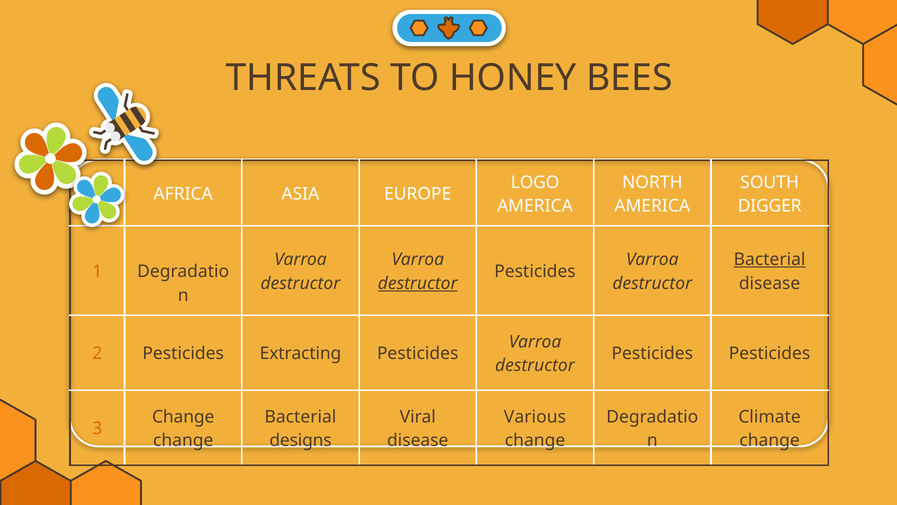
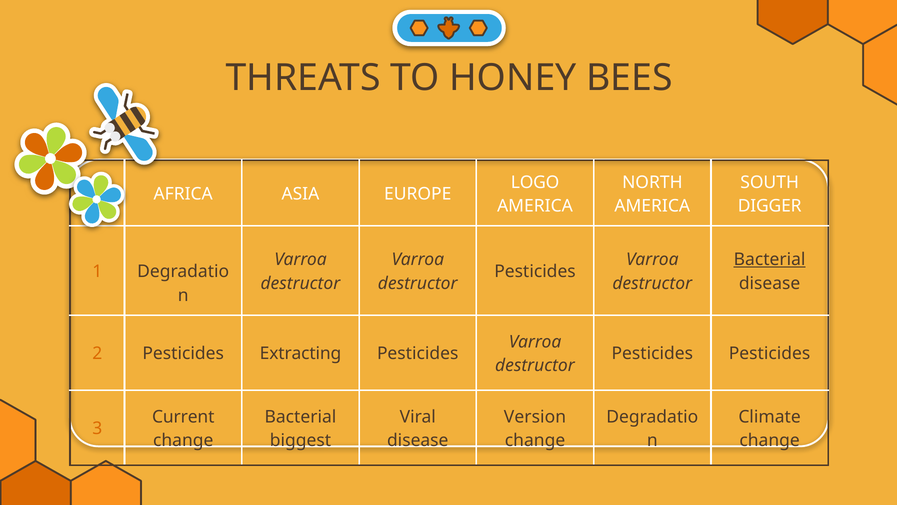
destructor at (418, 283) underline: present -> none
Change at (183, 416): Change -> Current
Various: Various -> Version
designs: designs -> biggest
